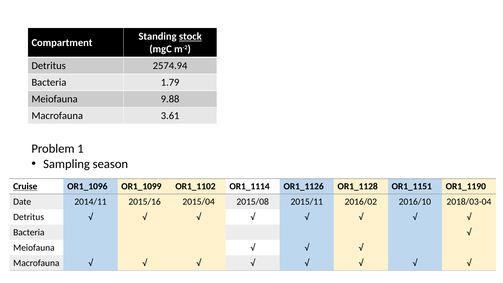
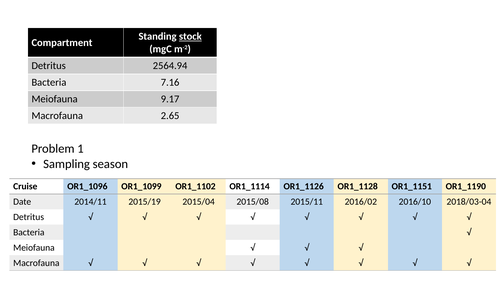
2574.94: 2574.94 -> 2564.94
1.79: 1.79 -> 7.16
9.88: 9.88 -> 9.17
3.61: 3.61 -> 2.65
Cruise underline: present -> none
2015/16: 2015/16 -> 2015/19
